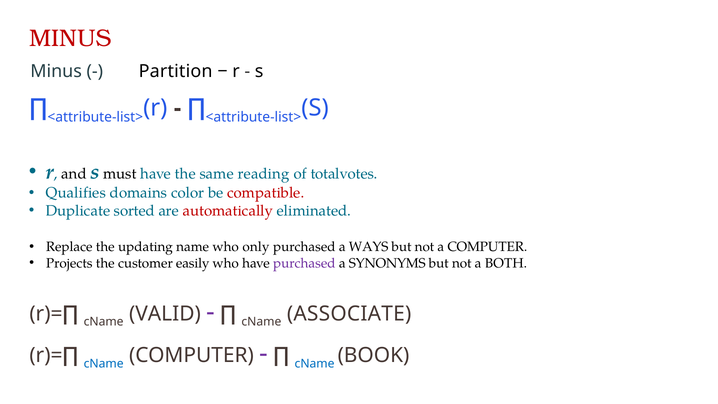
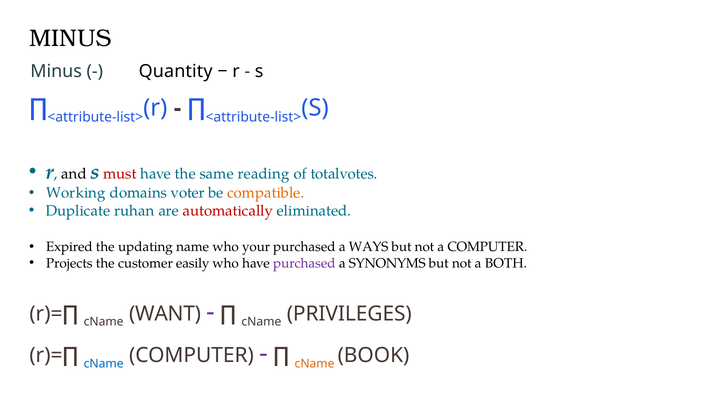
MINUS at (70, 38) colour: red -> black
Partition: Partition -> Quantity
must colour: black -> red
Qualifies: Qualifies -> Working
color: color -> voter
compatible colour: red -> orange
sorted: sorted -> ruhan
Replace: Replace -> Expired
only: only -> your
VALID: VALID -> WANT
ASSOCIATE: ASSOCIATE -> PRIVILEGES
cName at (315, 364) colour: blue -> orange
